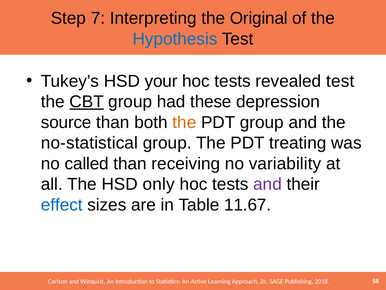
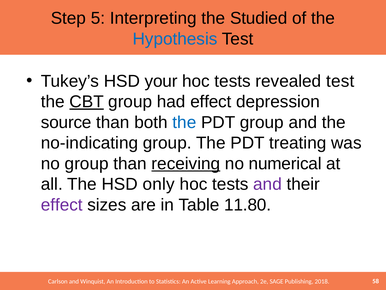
7: 7 -> 5
Original: Original -> Studied
had these: these -> effect
the at (184, 122) colour: orange -> blue
no-statistical: no-statistical -> no-indicating
no called: called -> group
receiving underline: none -> present
variability: variability -> numerical
effect at (62, 205) colour: blue -> purple
11.67: 11.67 -> 11.80
